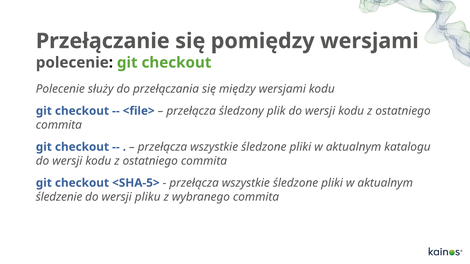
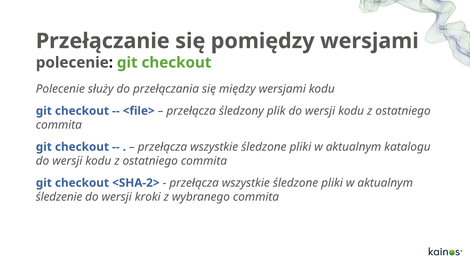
<SHA-5>: <SHA-5> -> <SHA-2>
pliku: pliku -> kroki
